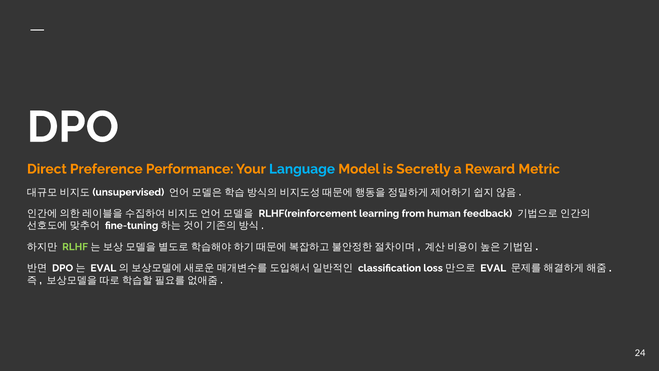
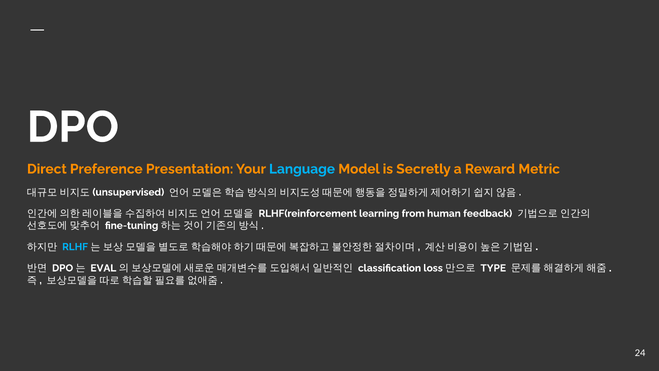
Performance: Performance -> Presentation
RLHF colour: light green -> light blue
EVAL at (493, 268): EVAL -> TYPE
